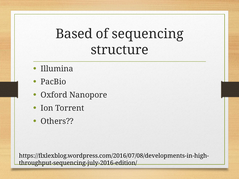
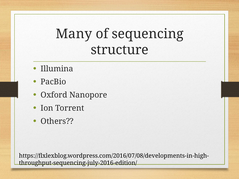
Based: Based -> Many
